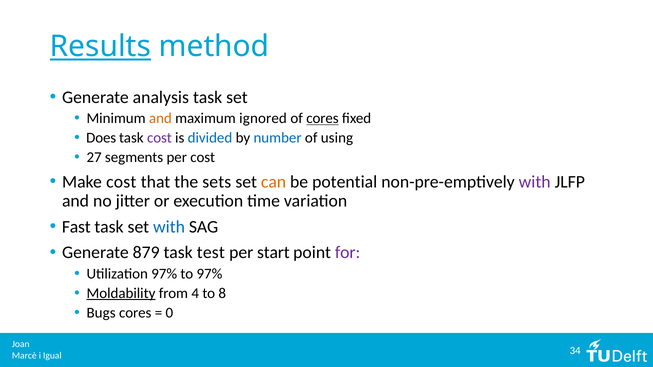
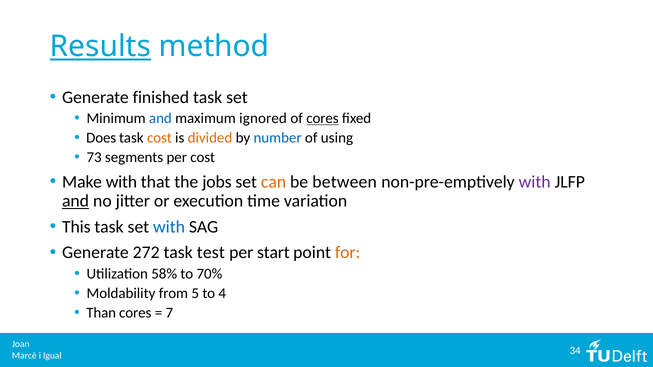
analysis: analysis -> finished
and at (160, 118) colour: orange -> blue
cost at (159, 138) colour: purple -> orange
divided colour: blue -> orange
27: 27 -> 73
Make cost: cost -> with
sets: sets -> jobs
potential: potential -> between
and at (76, 201) underline: none -> present
Fast: Fast -> This
879: 879 -> 272
for colour: purple -> orange
Utilization 97%: 97% -> 58%
to 97%: 97% -> 70%
Moldability underline: present -> none
4: 4 -> 5
8: 8 -> 4
Bugs: Bugs -> Than
0: 0 -> 7
